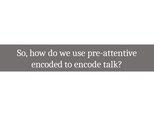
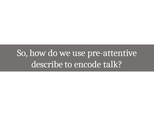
encoded: encoded -> describe
